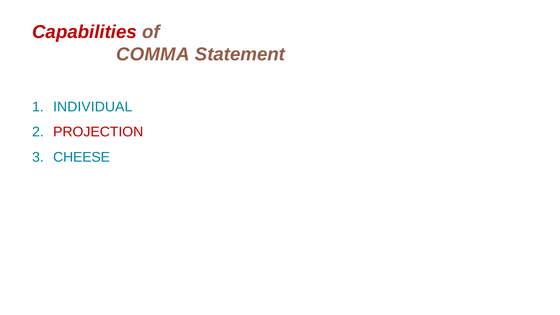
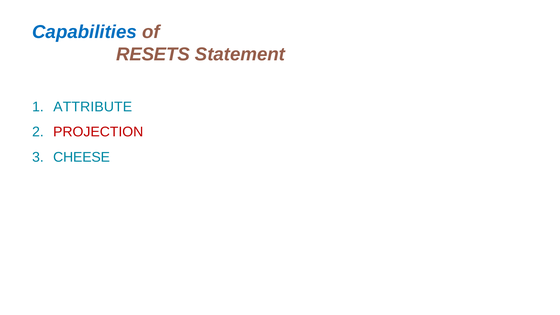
Capabilities colour: red -> blue
COMMA: COMMA -> RESETS
INDIVIDUAL: INDIVIDUAL -> ATTRIBUTE
